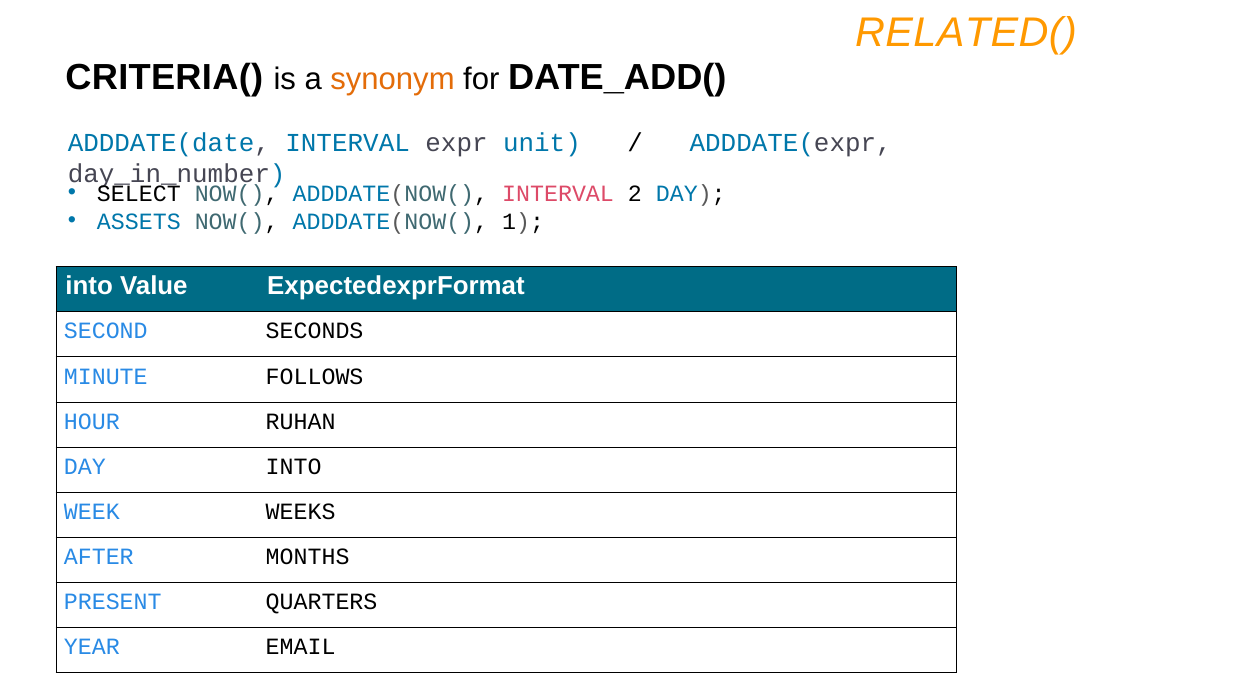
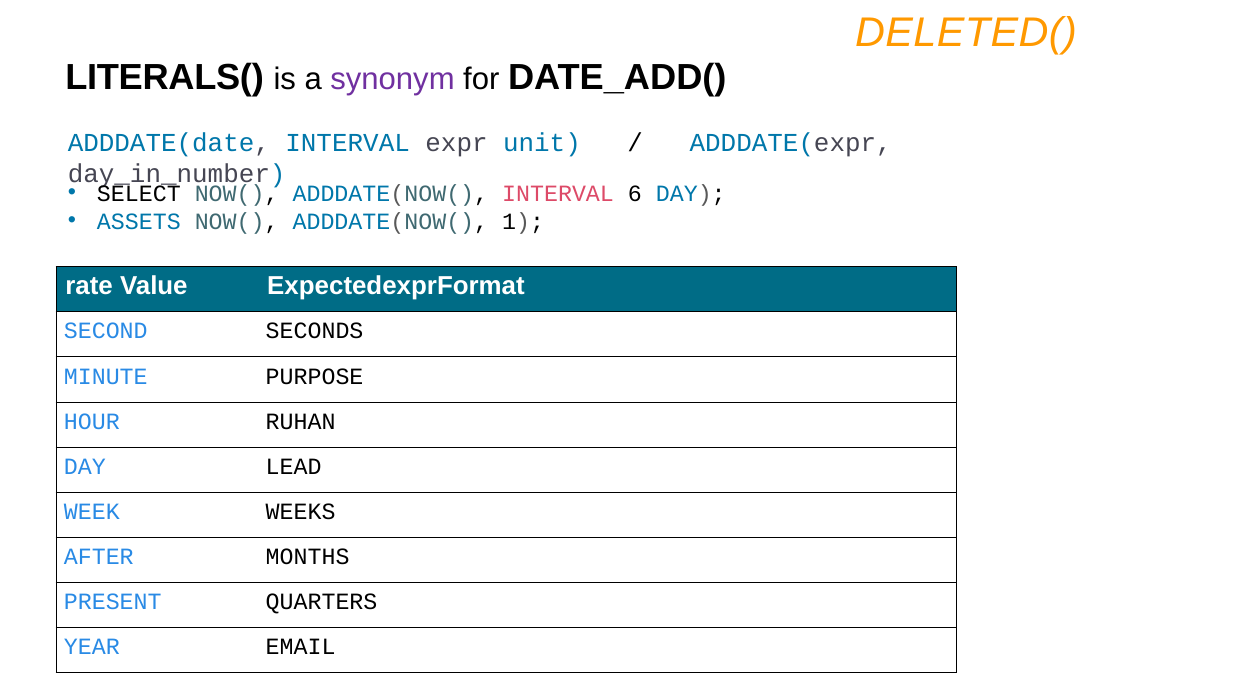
RELATED(: RELATED( -> DELETED(
CRITERIA(: CRITERIA( -> LITERALS(
synonym colour: orange -> purple
2: 2 -> 6
into at (89, 286): into -> rate
FOLLOWS: FOLLOWS -> PURPOSE
DAY INTO: INTO -> LEAD
